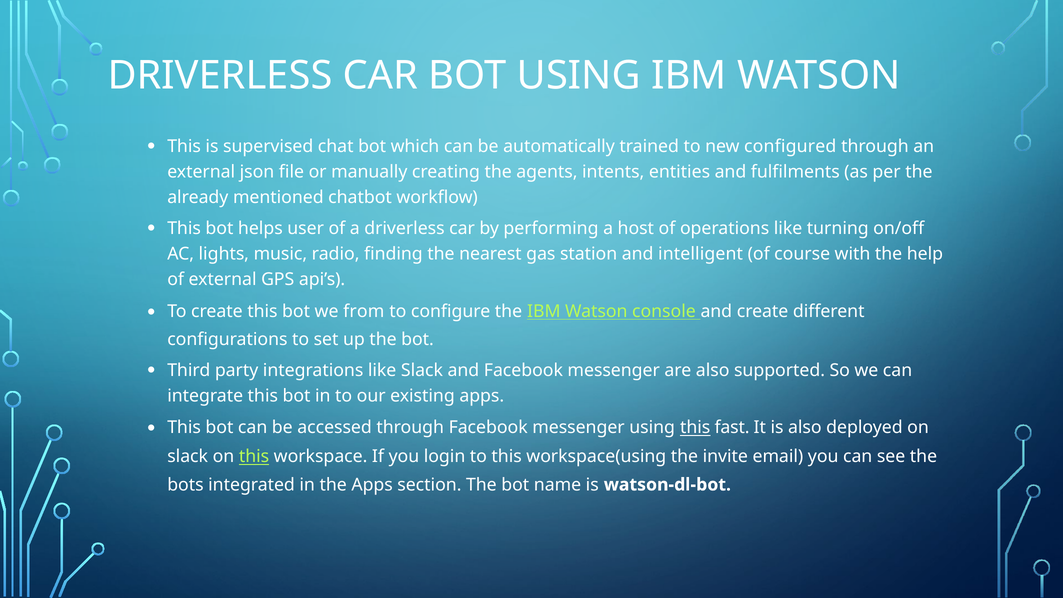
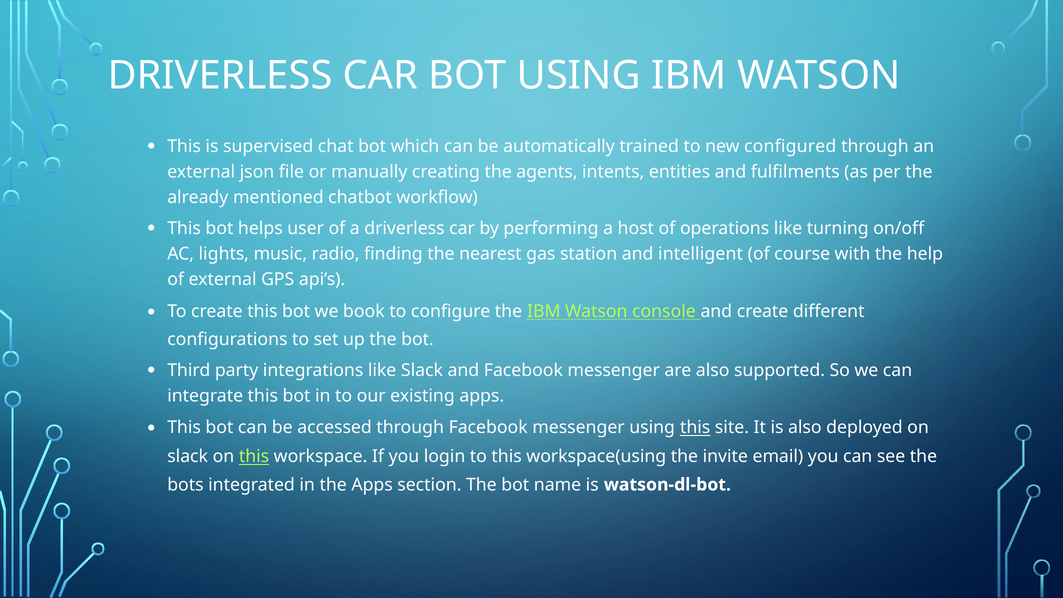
from: from -> book
fast: fast -> site
